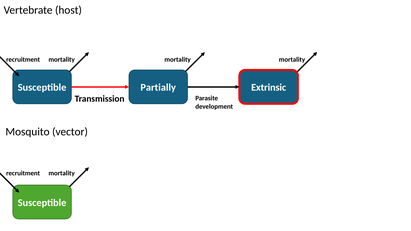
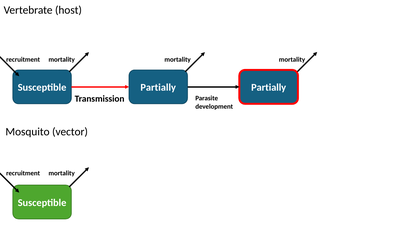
Susceptible Extrinsic: Extrinsic -> Partially
